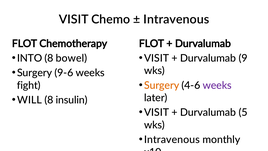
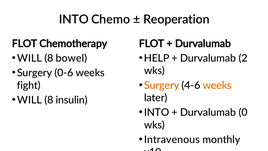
VISIT at (74, 19): VISIT -> INTO
Intravenous at (176, 19): Intravenous -> Reoperation
INTO at (30, 58): INTO -> WILL
VISIT at (157, 58): VISIT -> HELP
9: 9 -> 2
9-6: 9-6 -> 0-6
weeks at (217, 85) colour: purple -> orange
VISIT at (157, 112): VISIT -> INTO
5: 5 -> 0
